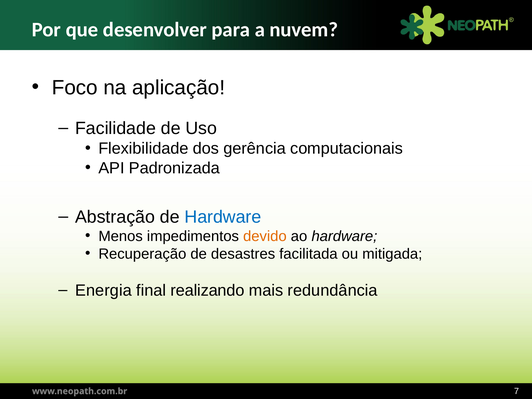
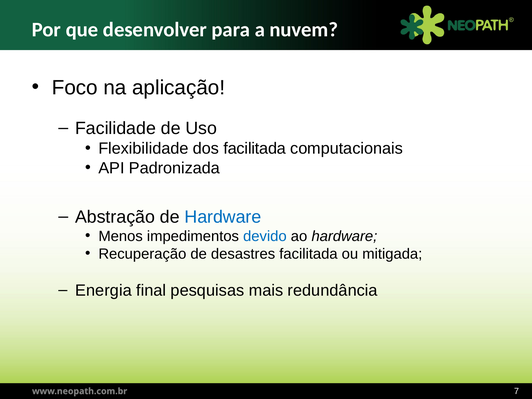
dos gerência: gerência -> facilitada
devido colour: orange -> blue
realizando: realizando -> pesquisas
